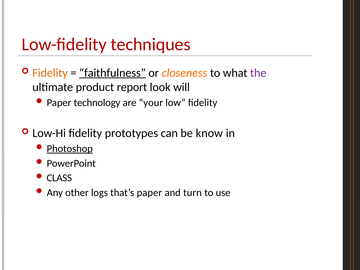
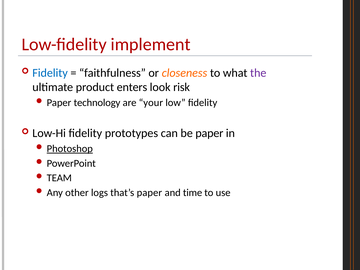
techniques: techniques -> implement
Fidelity at (50, 73) colour: orange -> blue
faithfulness underline: present -> none
report: report -> enters
will: will -> risk
be know: know -> paper
CLASS: CLASS -> TEAM
turn: turn -> time
